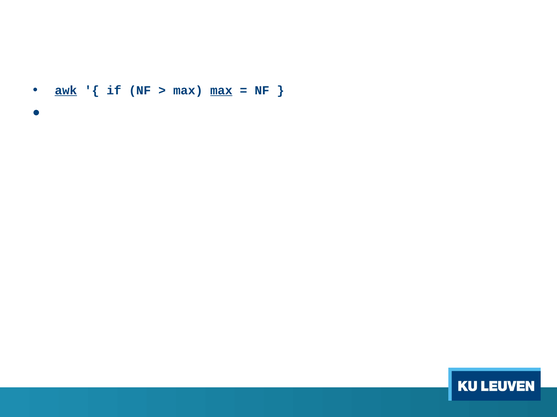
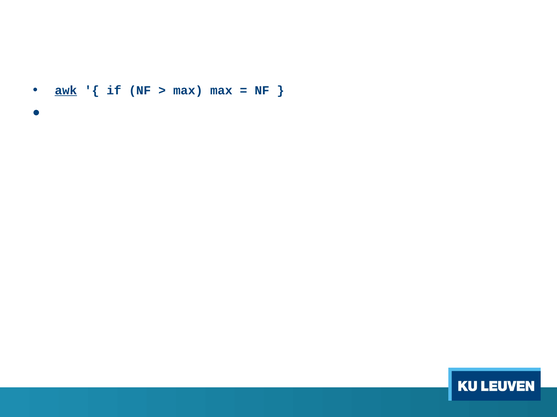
max at (221, 91) underline: present -> none
